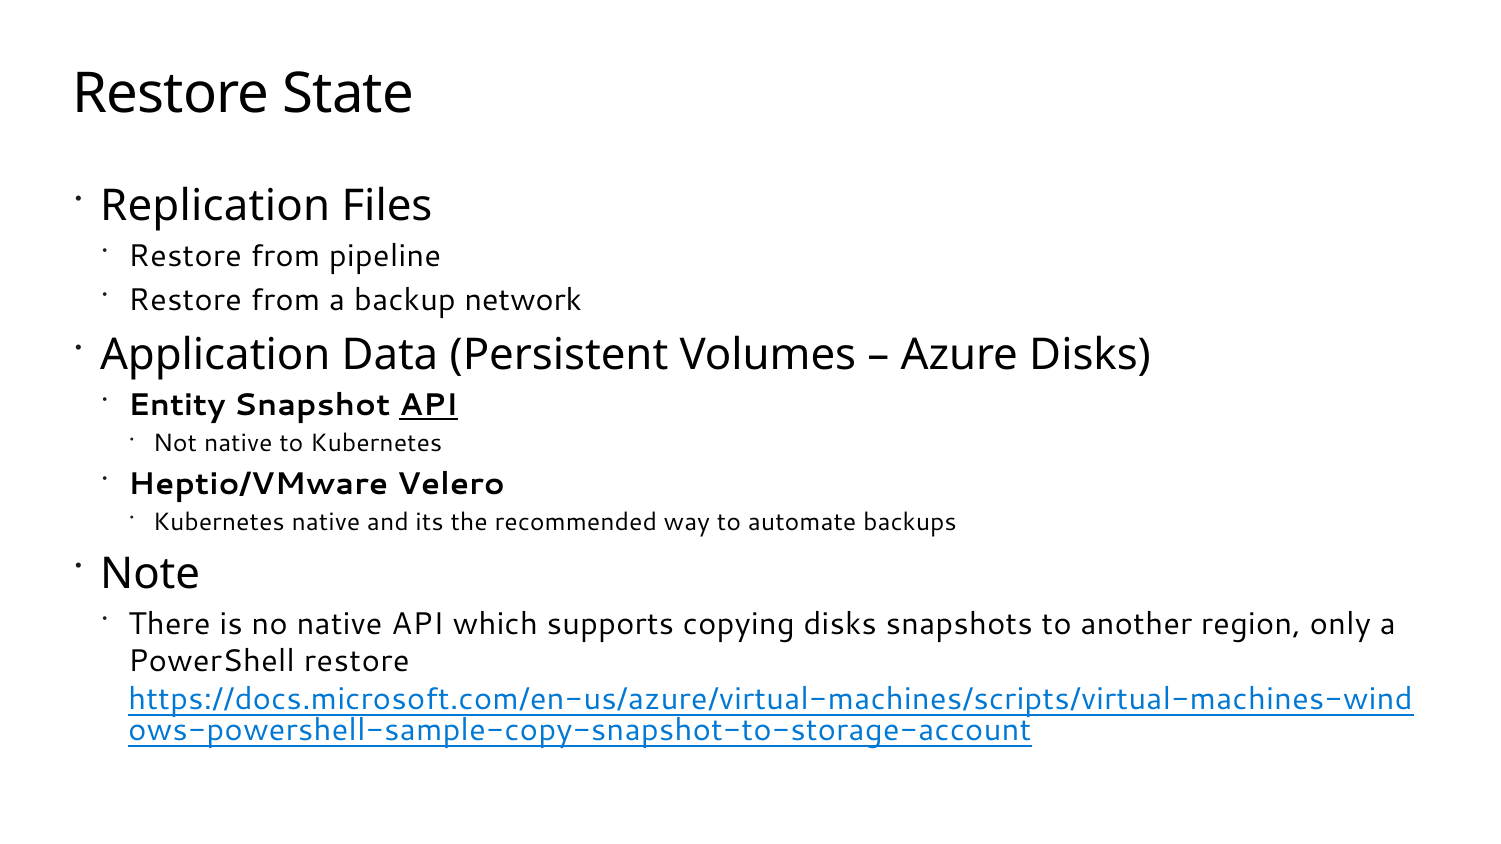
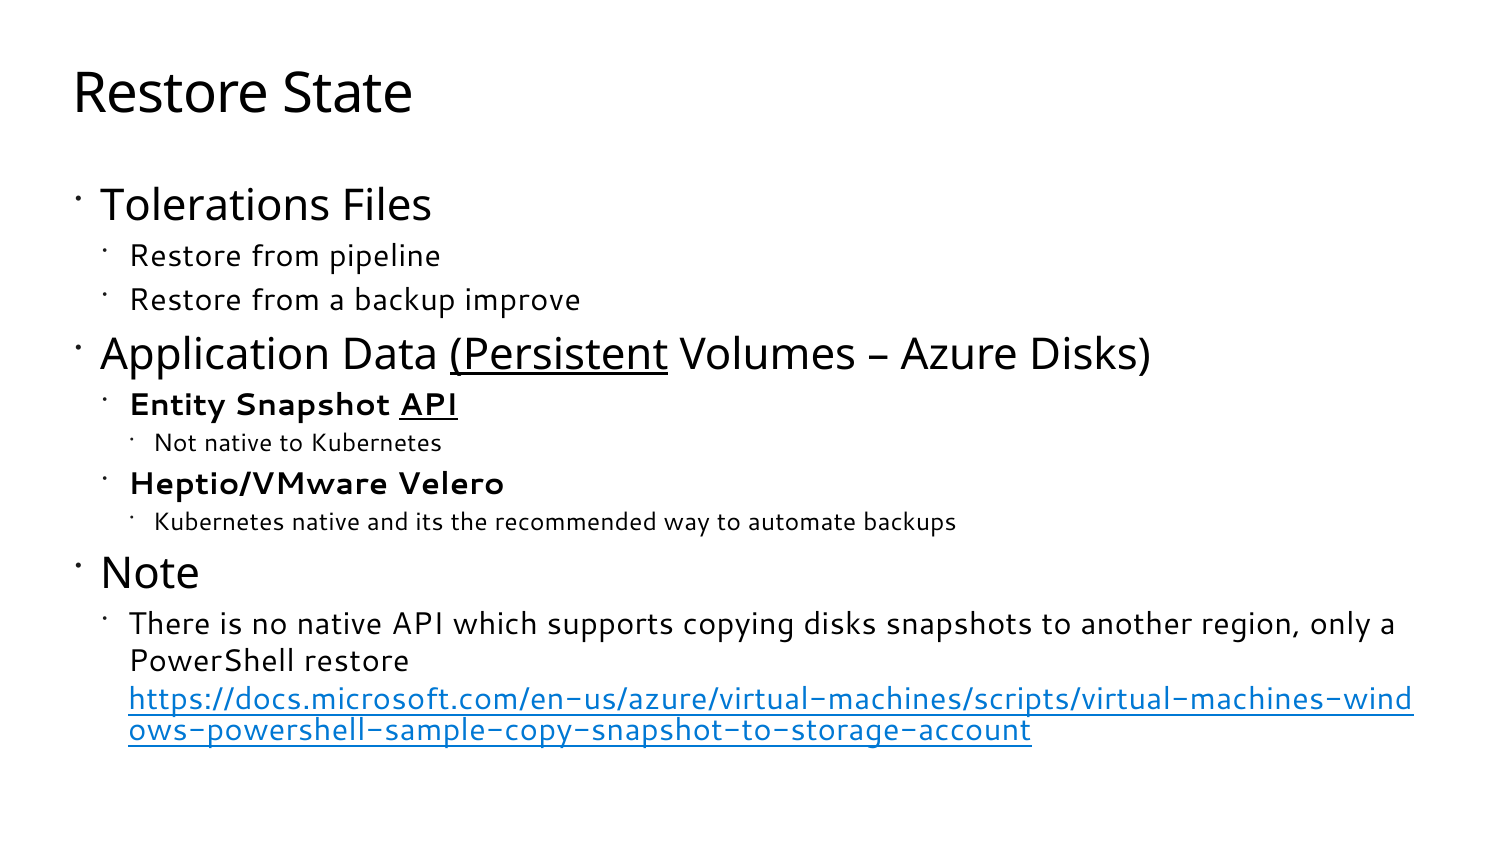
Replication: Replication -> Tolerations
network: network -> improve
Persistent underline: none -> present
